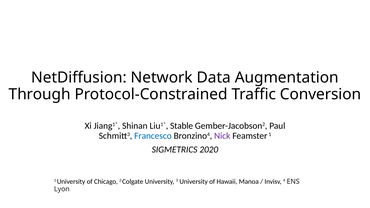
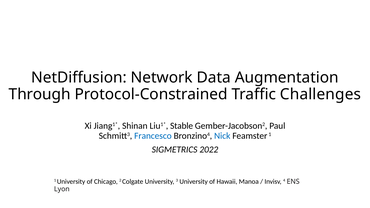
Conversion: Conversion -> Challenges
Nick colour: purple -> blue
2020: 2020 -> 2022
